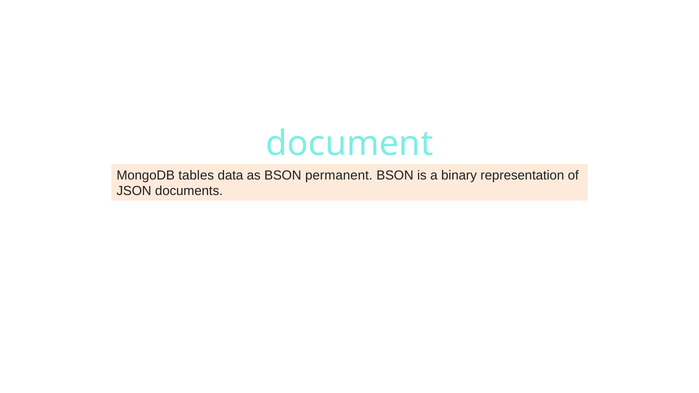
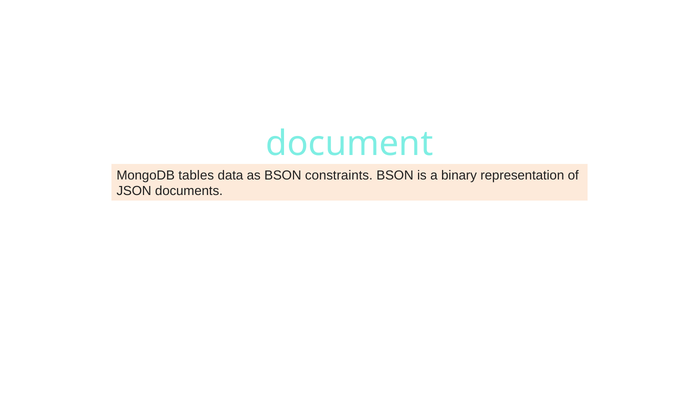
permanent: permanent -> constraints
